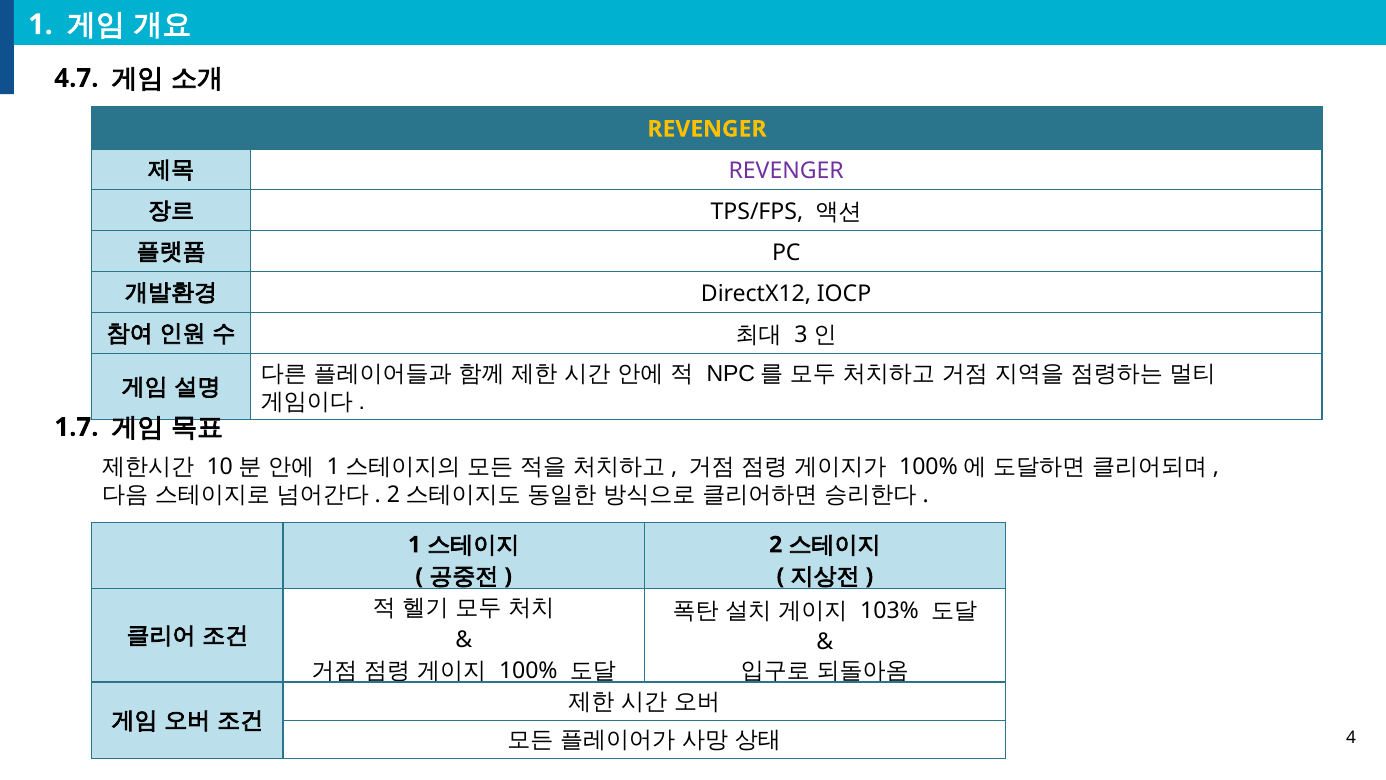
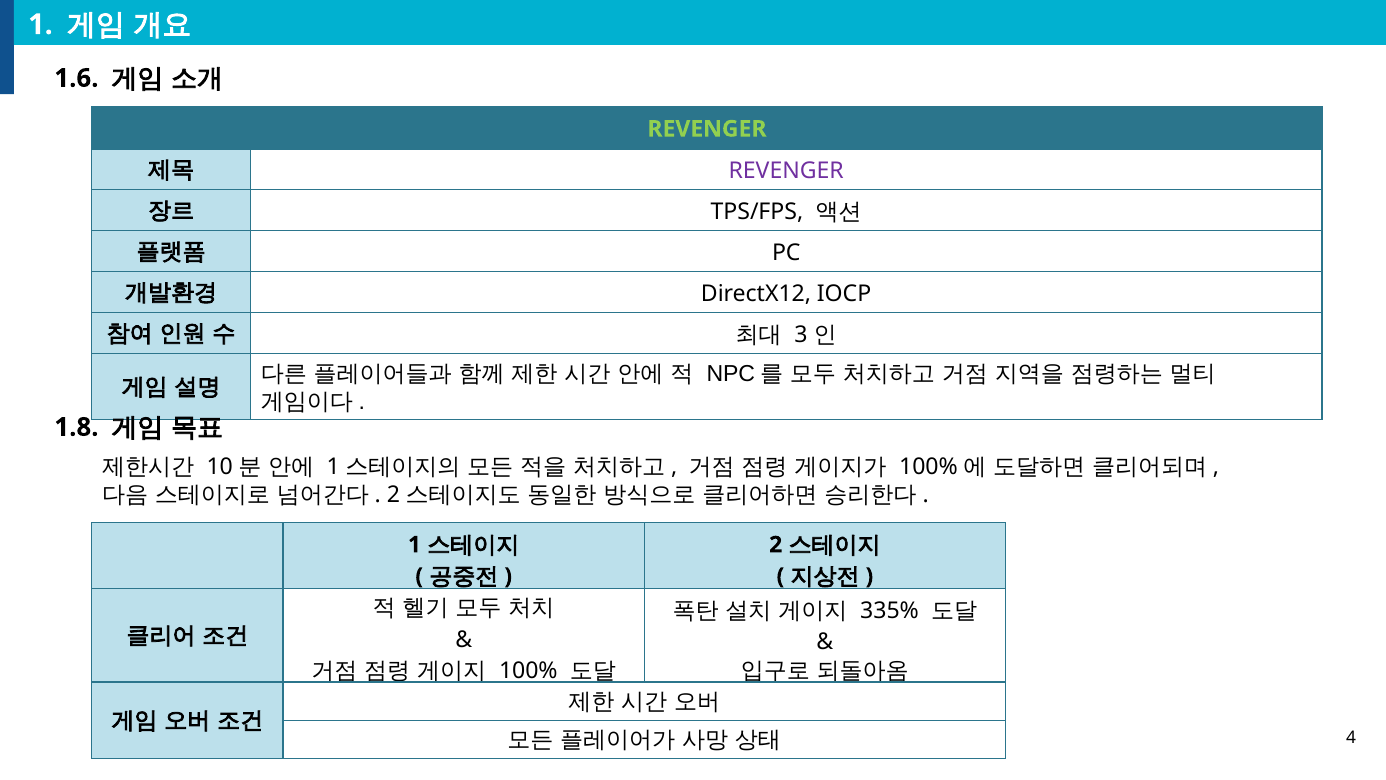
4.7: 4.7 -> 1.6
REVENGER at (707, 129) colour: yellow -> light green
1.7: 1.7 -> 1.8
103%: 103% -> 335%
